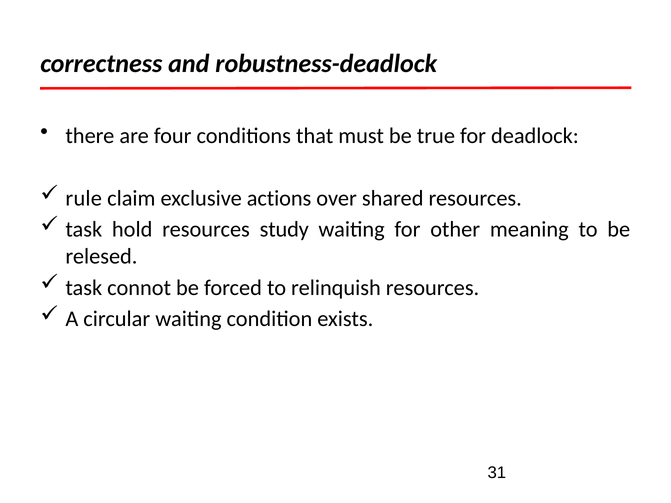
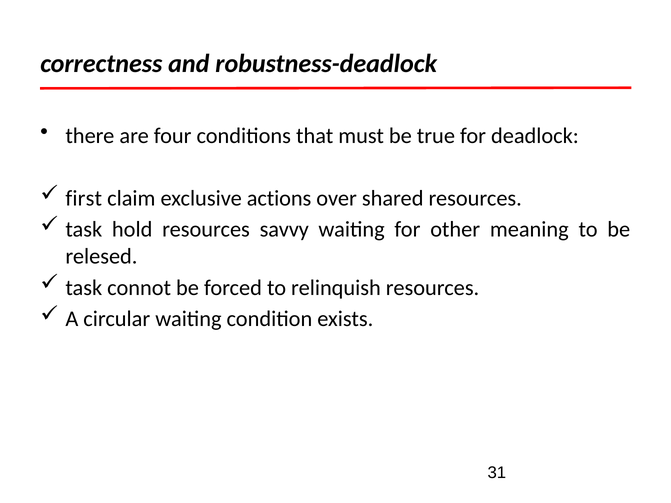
rule: rule -> first
study: study -> savvy
